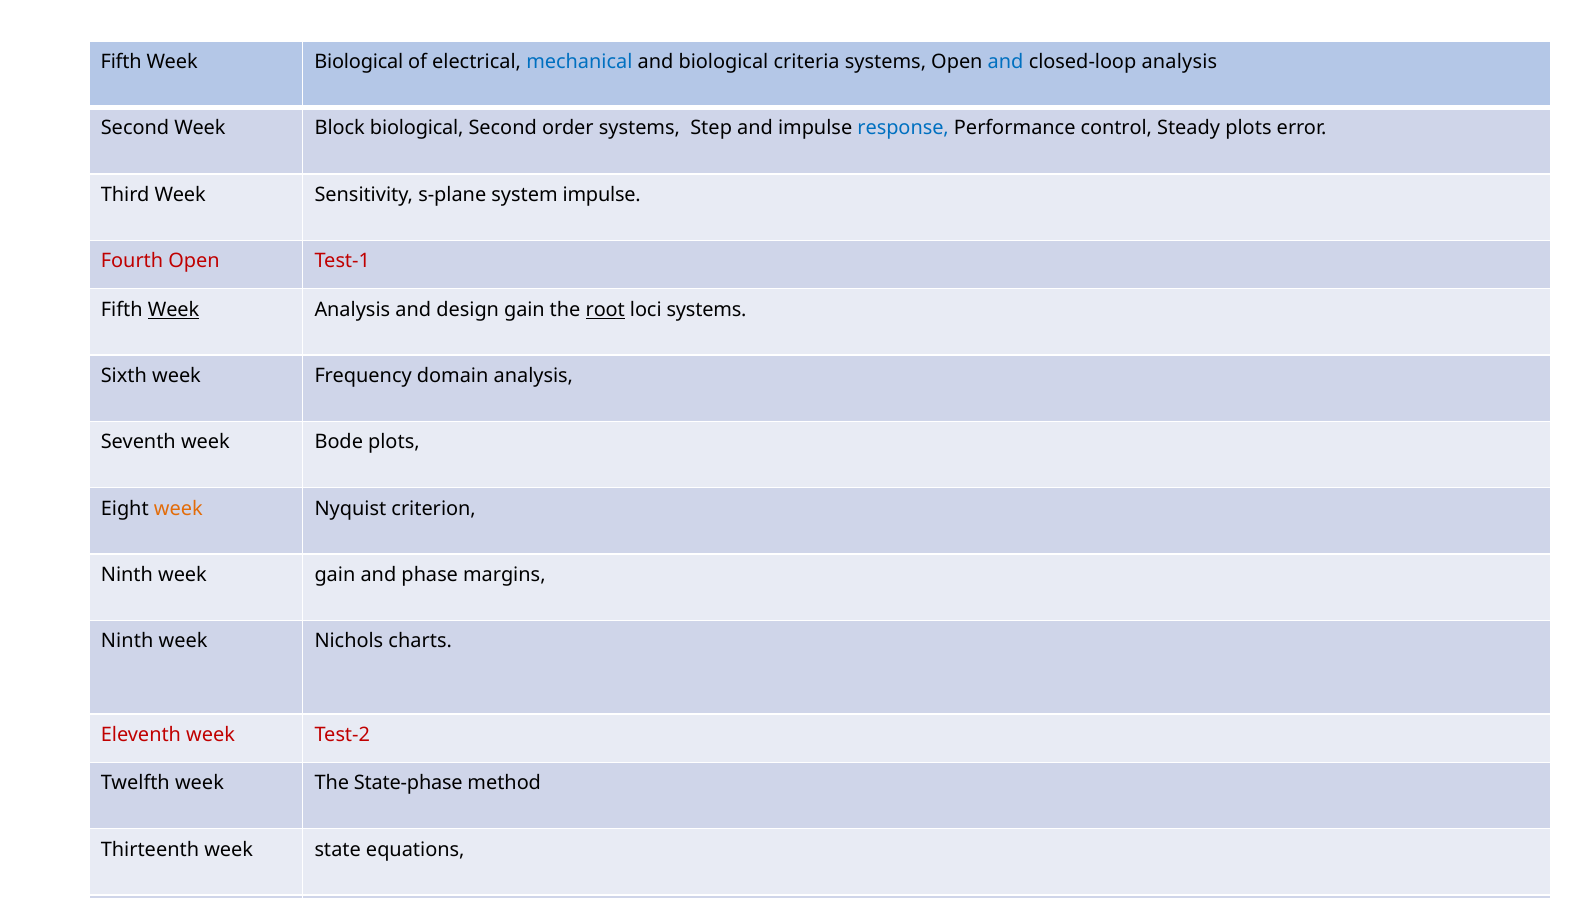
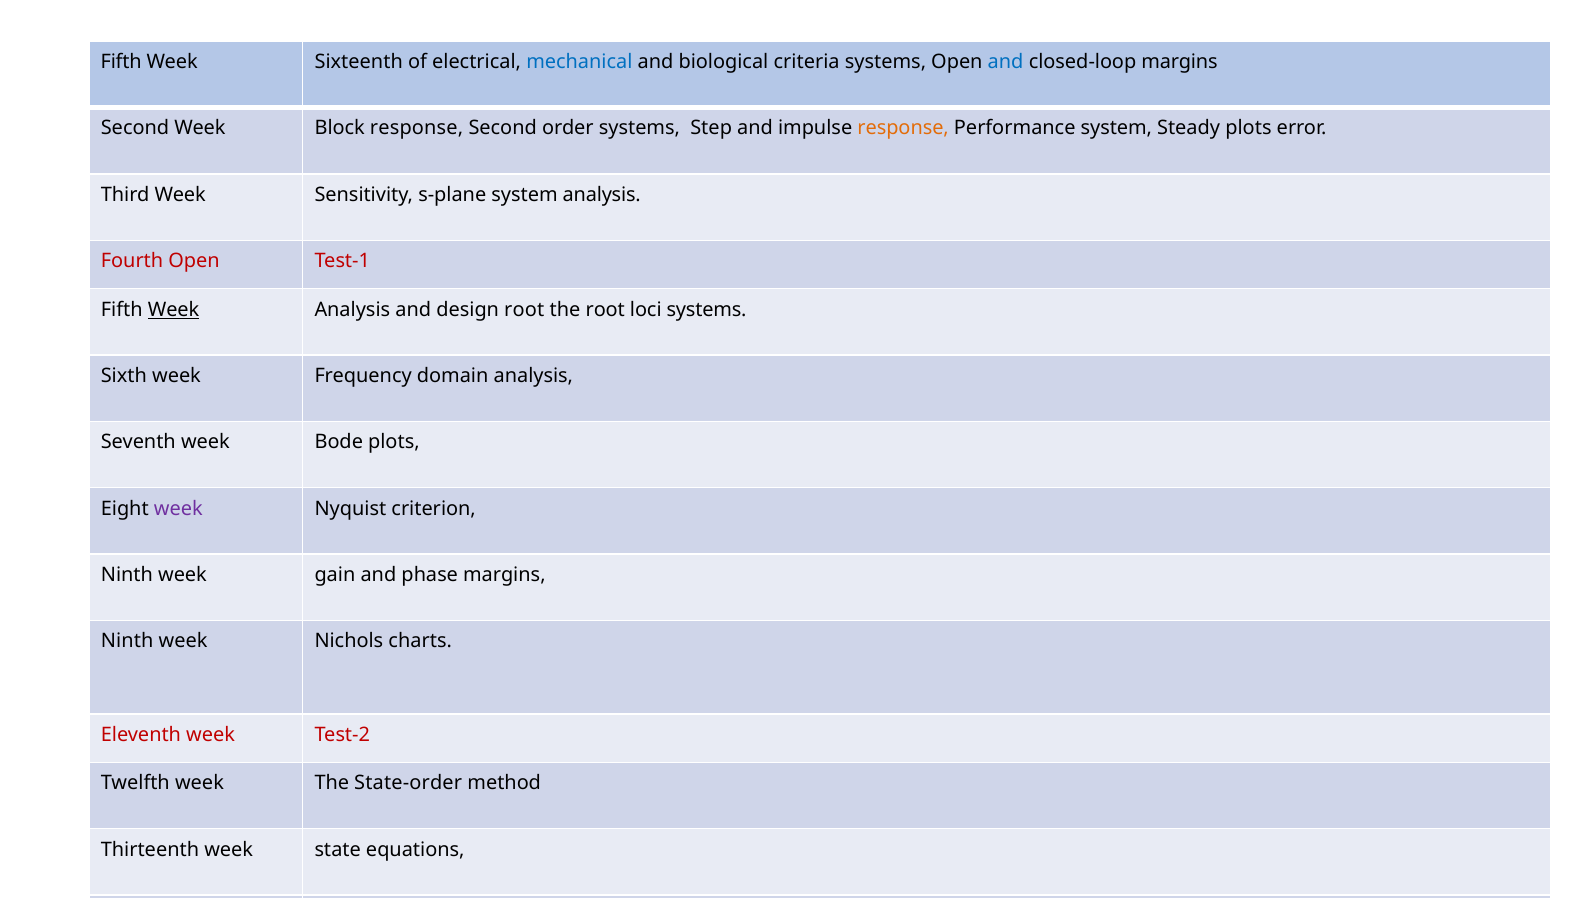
Week Biological: Biological -> Sixteenth
closed-loop analysis: analysis -> margins
Block biological: biological -> response
response at (903, 128) colour: blue -> orange
Performance control: control -> system
system impulse: impulse -> analysis
design gain: gain -> root
root at (605, 309) underline: present -> none
week at (178, 508) colour: orange -> purple
State-phase: State-phase -> State-order
